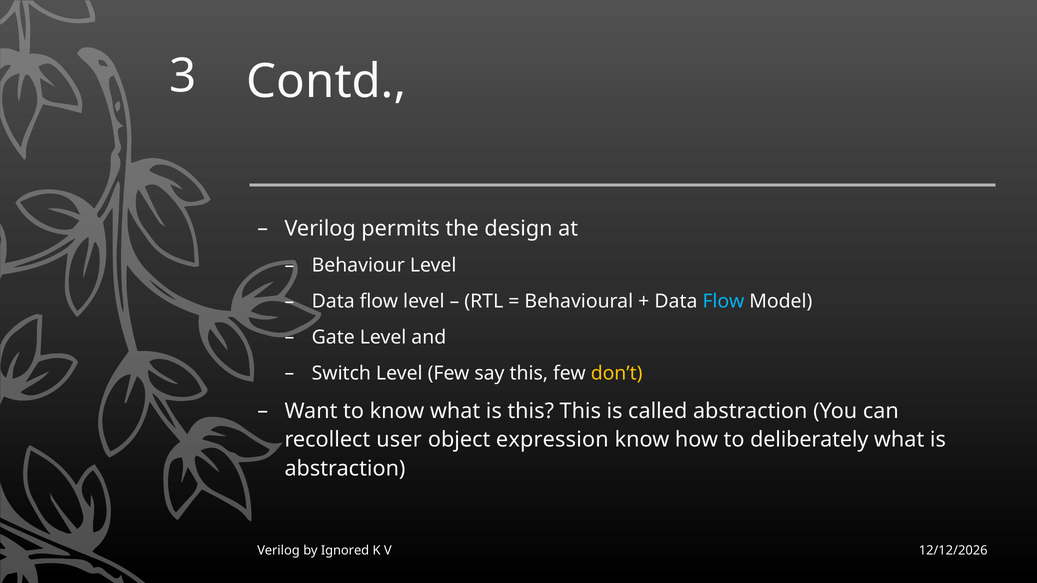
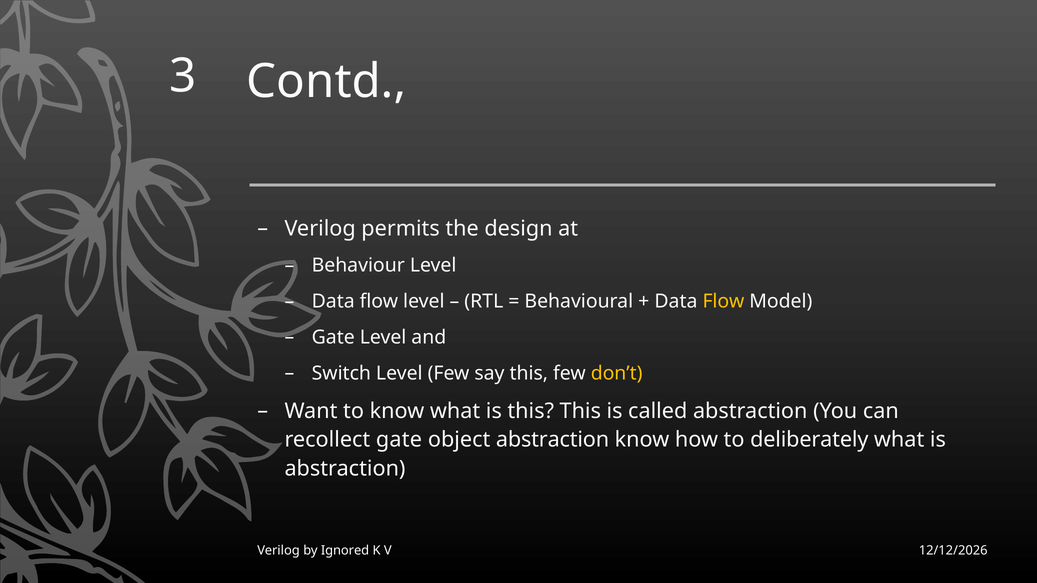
Flow at (723, 302) colour: light blue -> yellow
recollect user: user -> gate
object expression: expression -> abstraction
